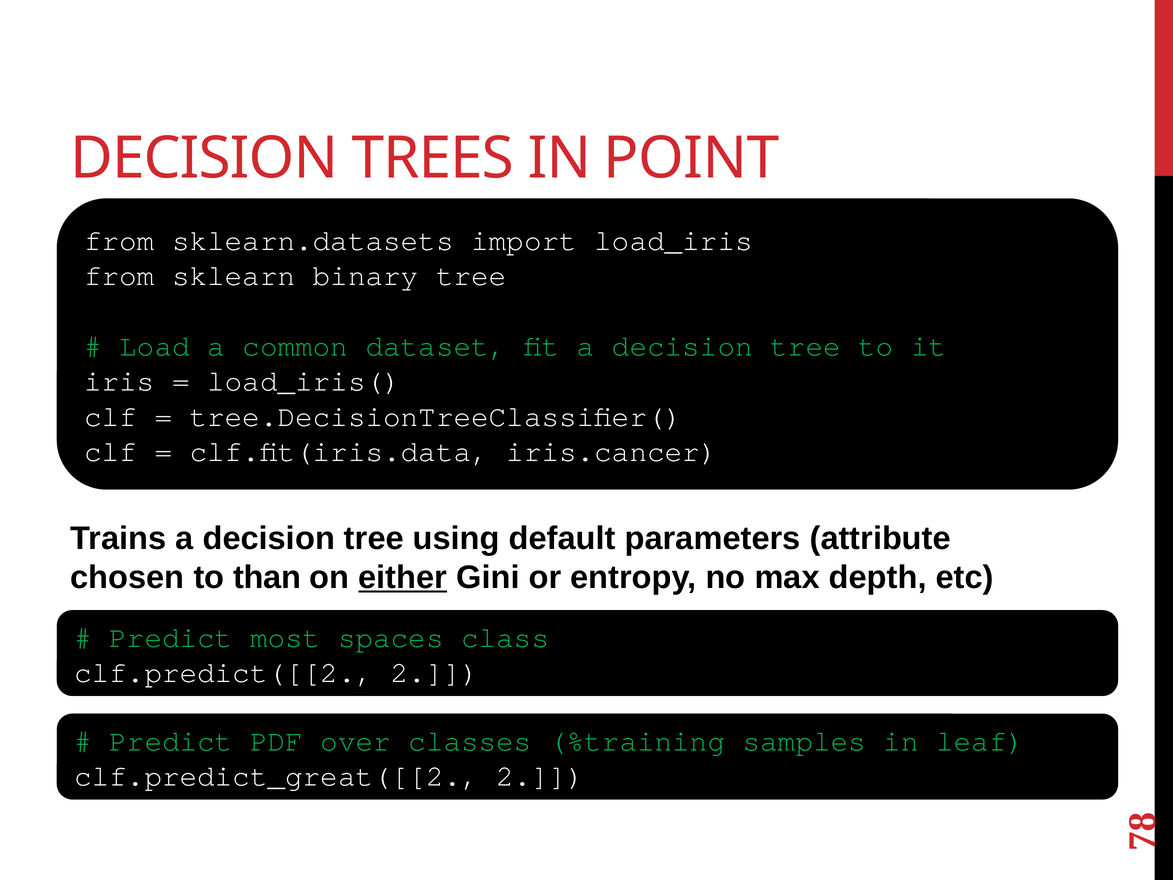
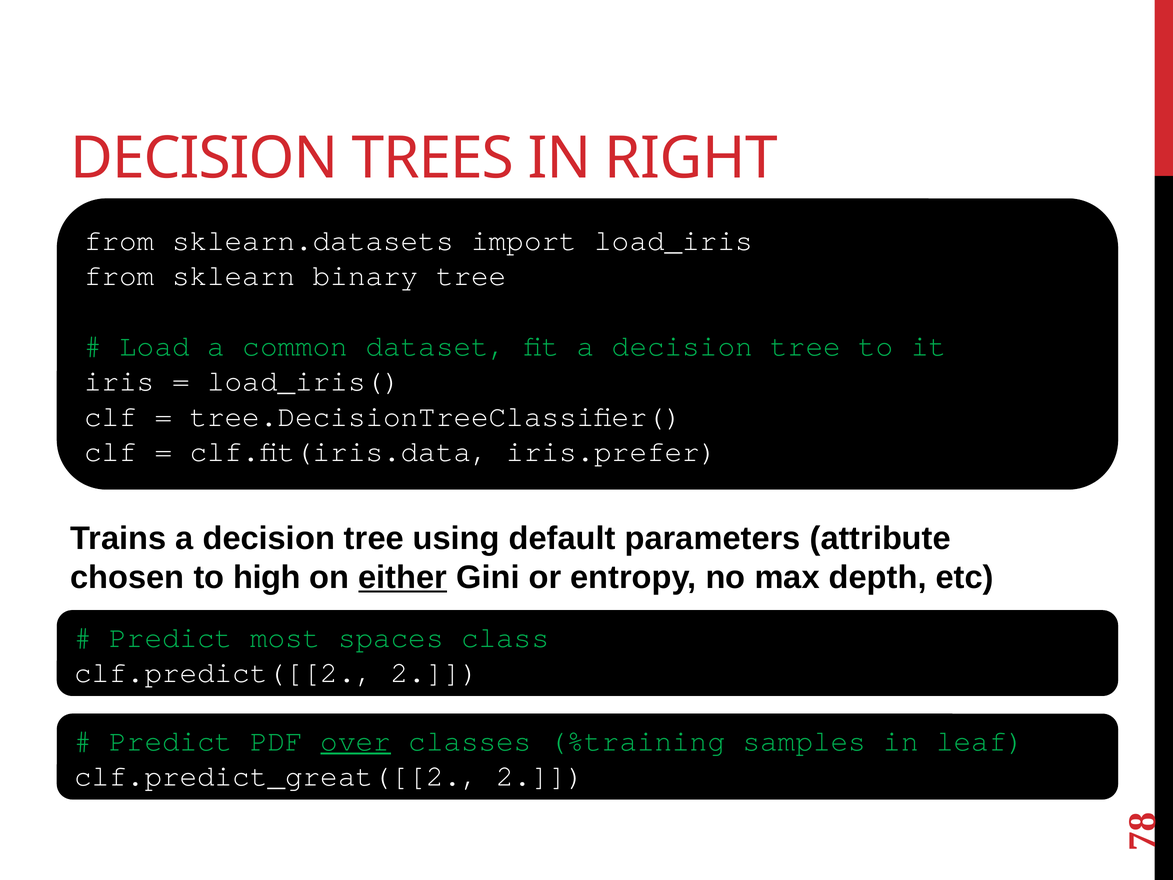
POINT: POINT -> RIGHT
iris.cancer: iris.cancer -> iris.prefer
than: than -> high
over underline: none -> present
